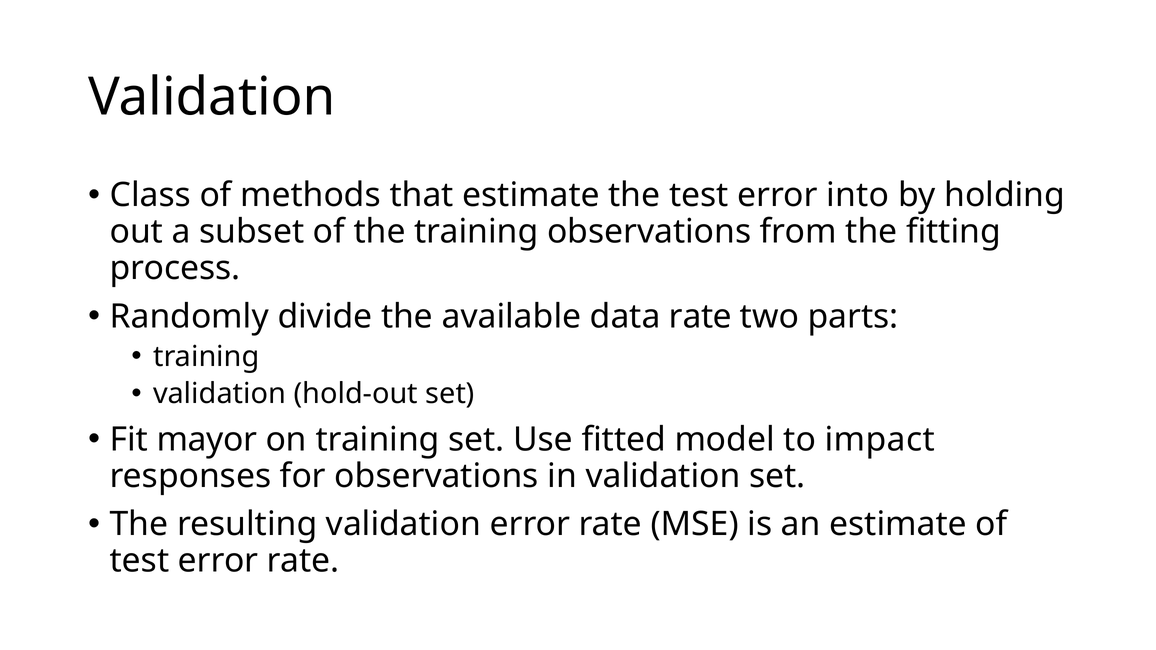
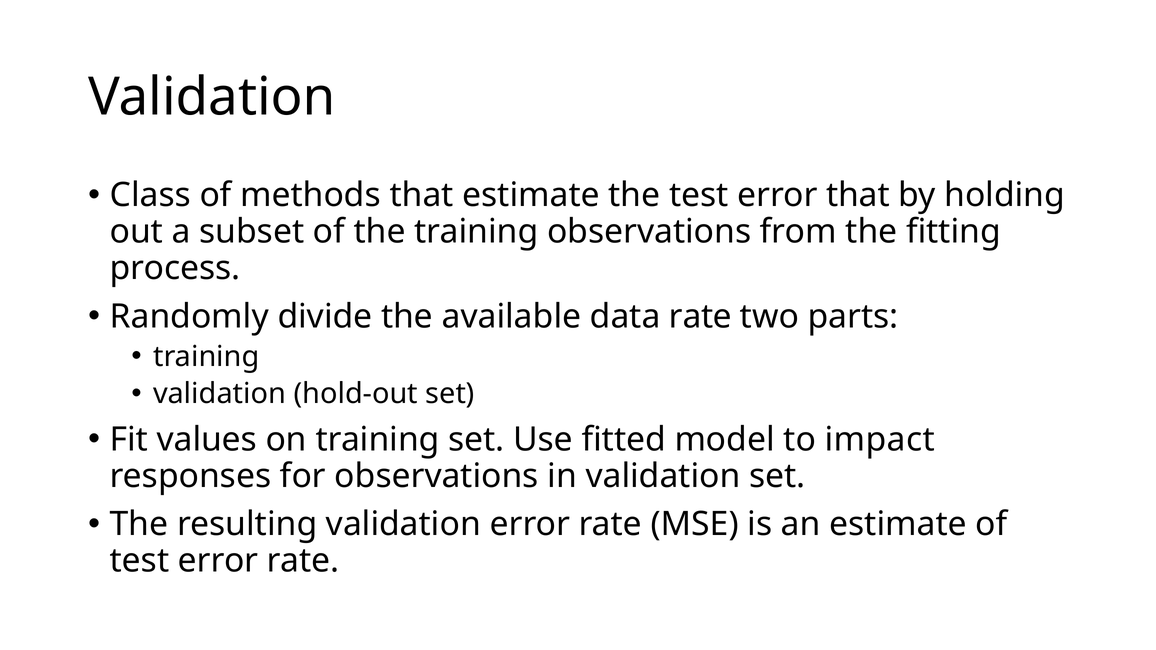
error into: into -> that
mayor: mayor -> values
